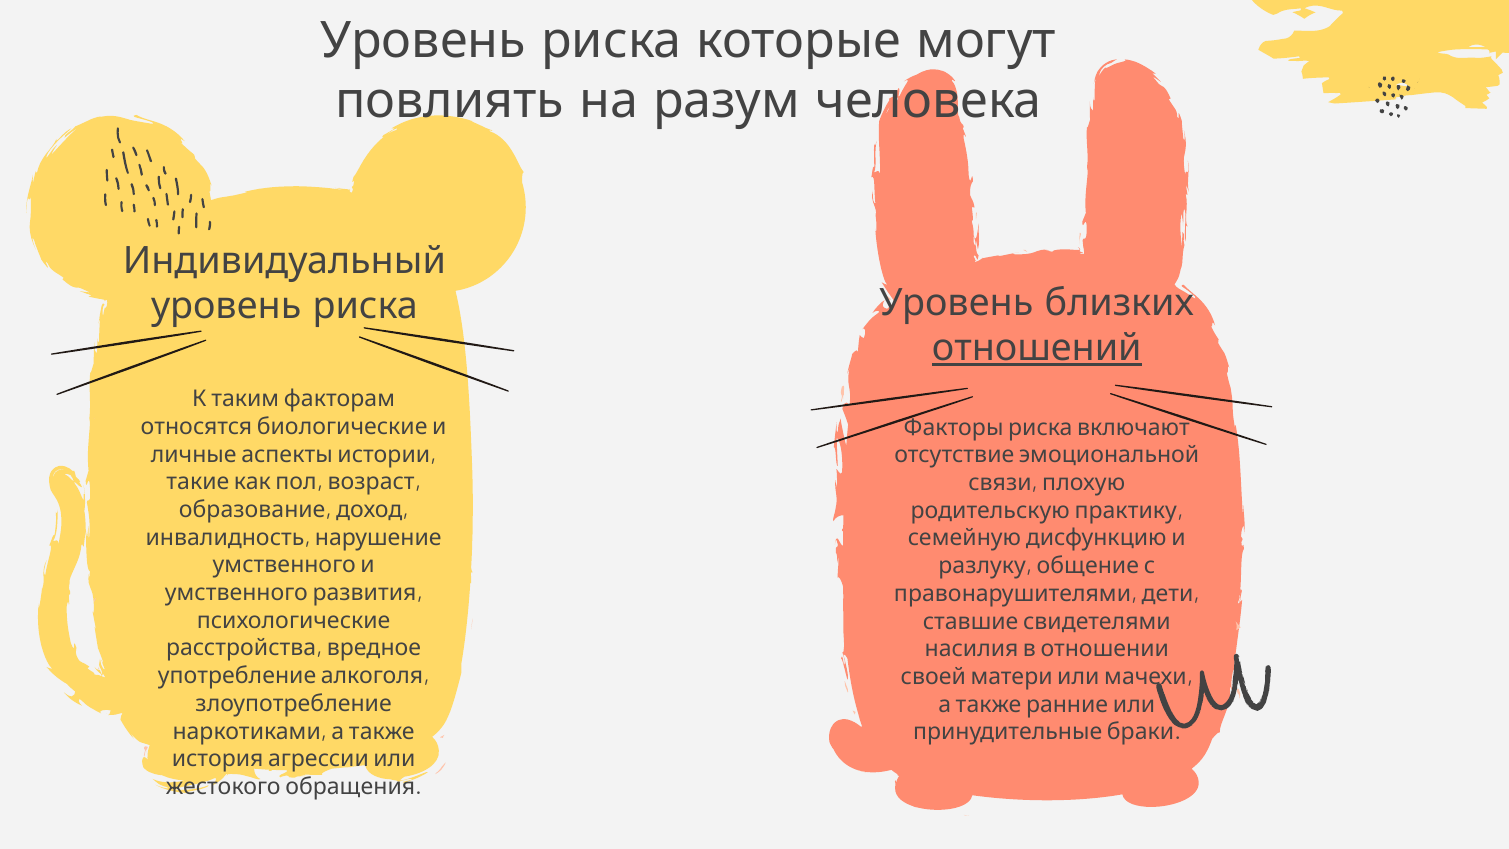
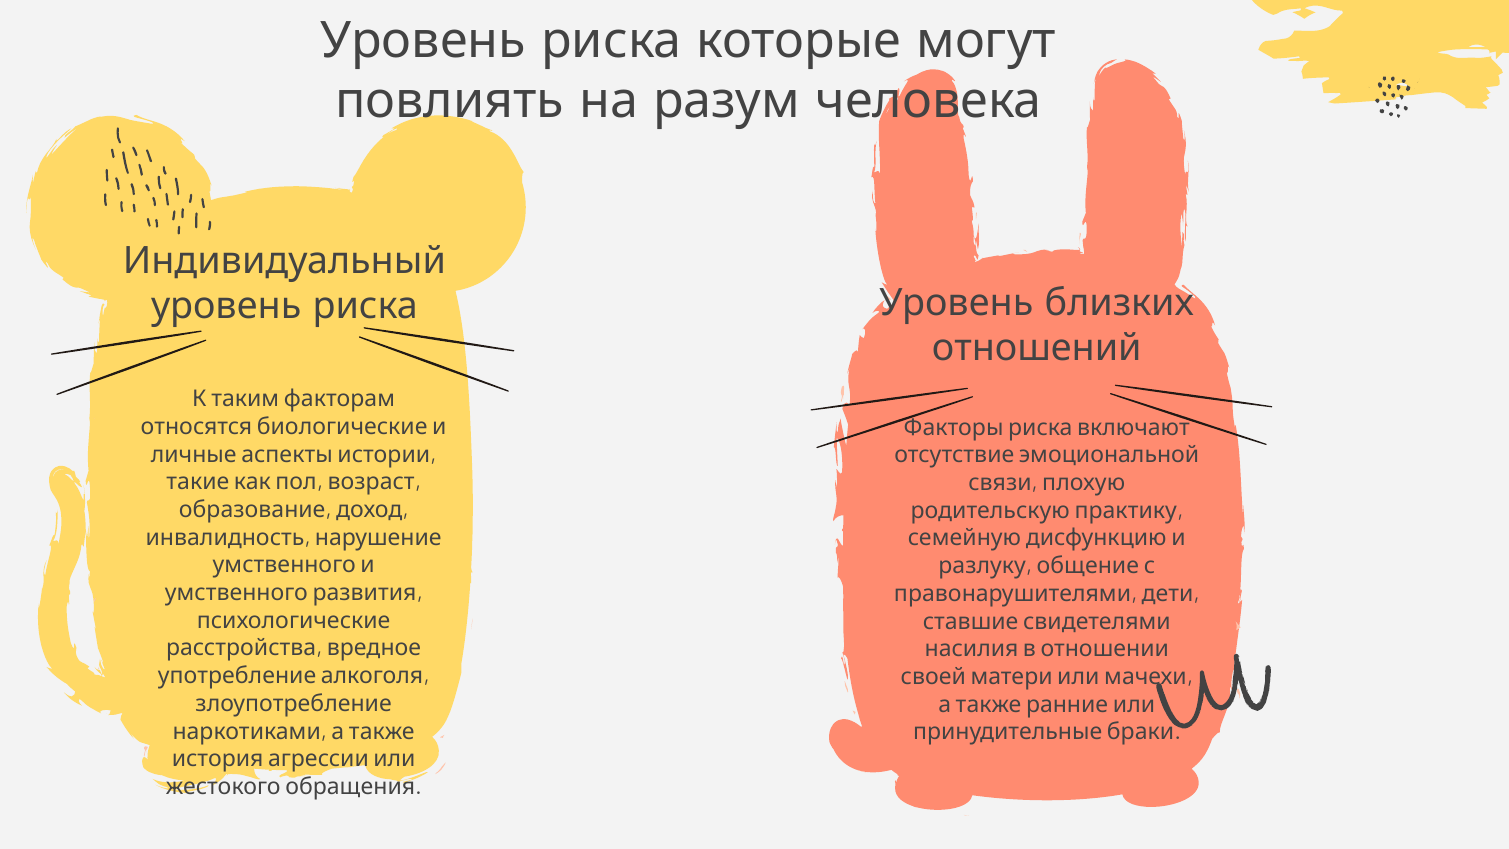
отношений underline: present -> none
